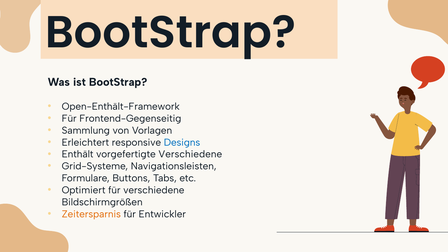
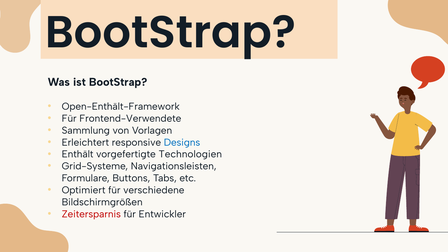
Frontend-Gegenseitig: Frontend-Gegenseitig -> Frontend-Verwendete
vorgefertigte Verschiedene: Verschiedene -> Technologien
Zeitersparnis colour: orange -> red
